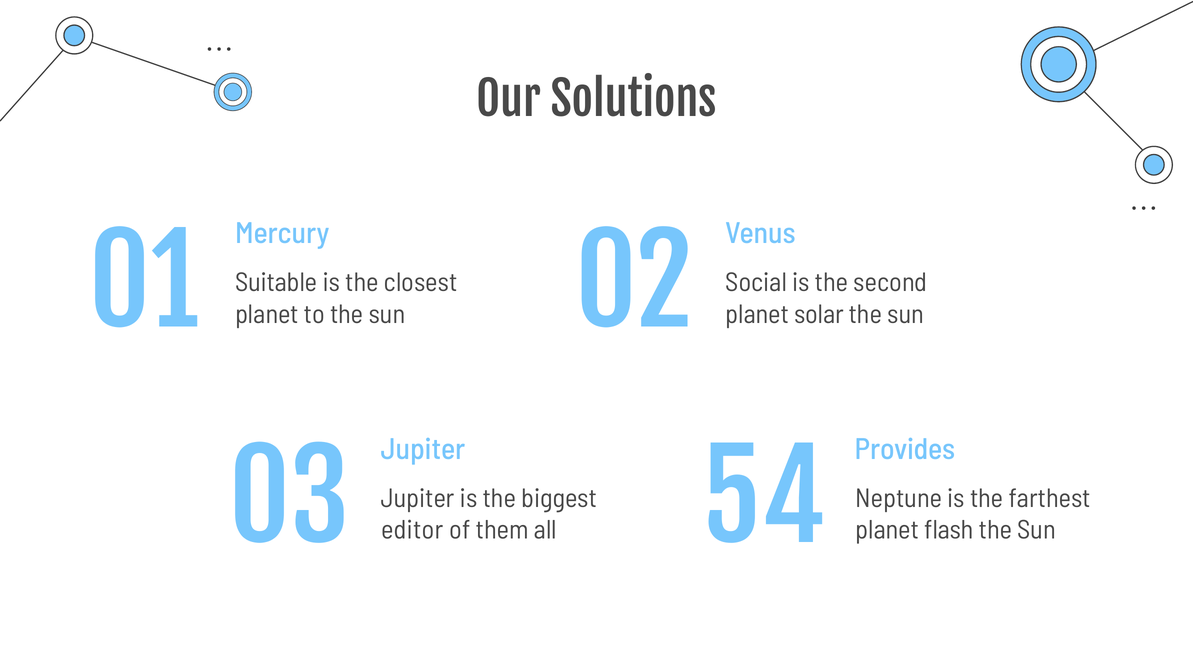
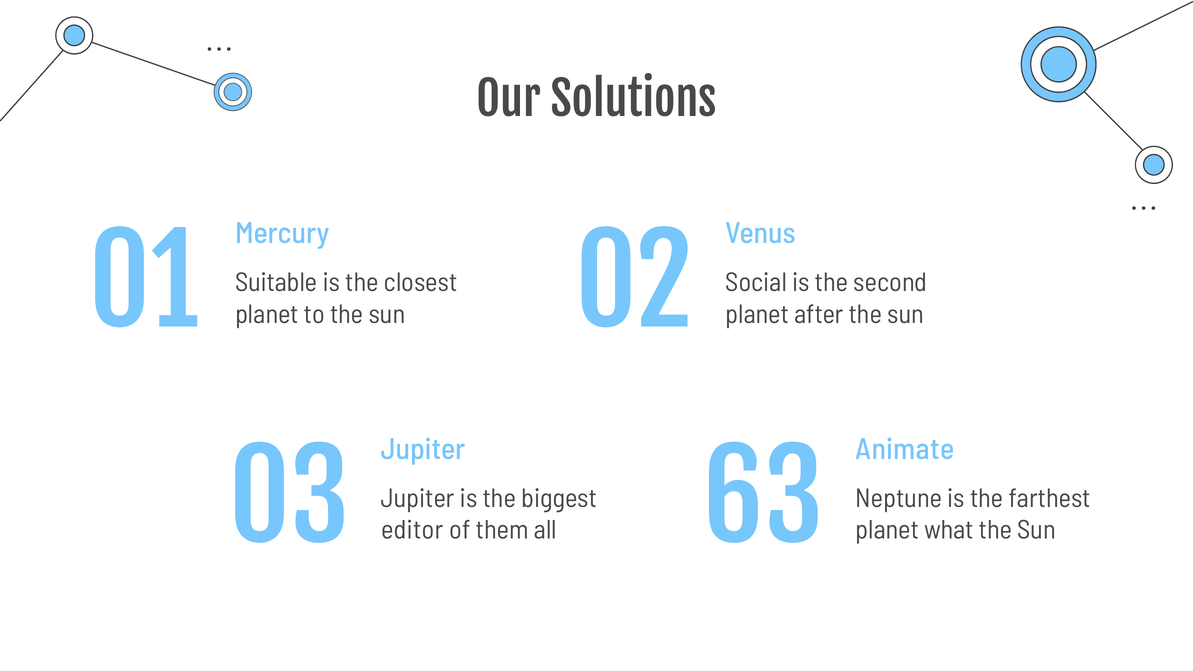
solar: solar -> after
Provides: Provides -> Animate
54: 54 -> 63
flash: flash -> what
